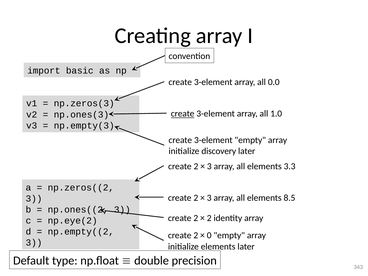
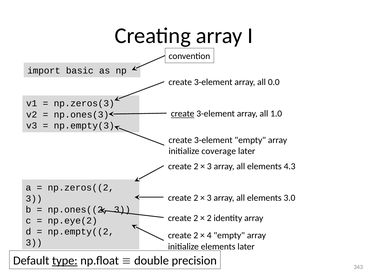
discovery: discovery -> coverage
3.3: 3.3 -> 4.3
8.5: 8.5 -> 3.0
0: 0 -> 4
type underline: none -> present
